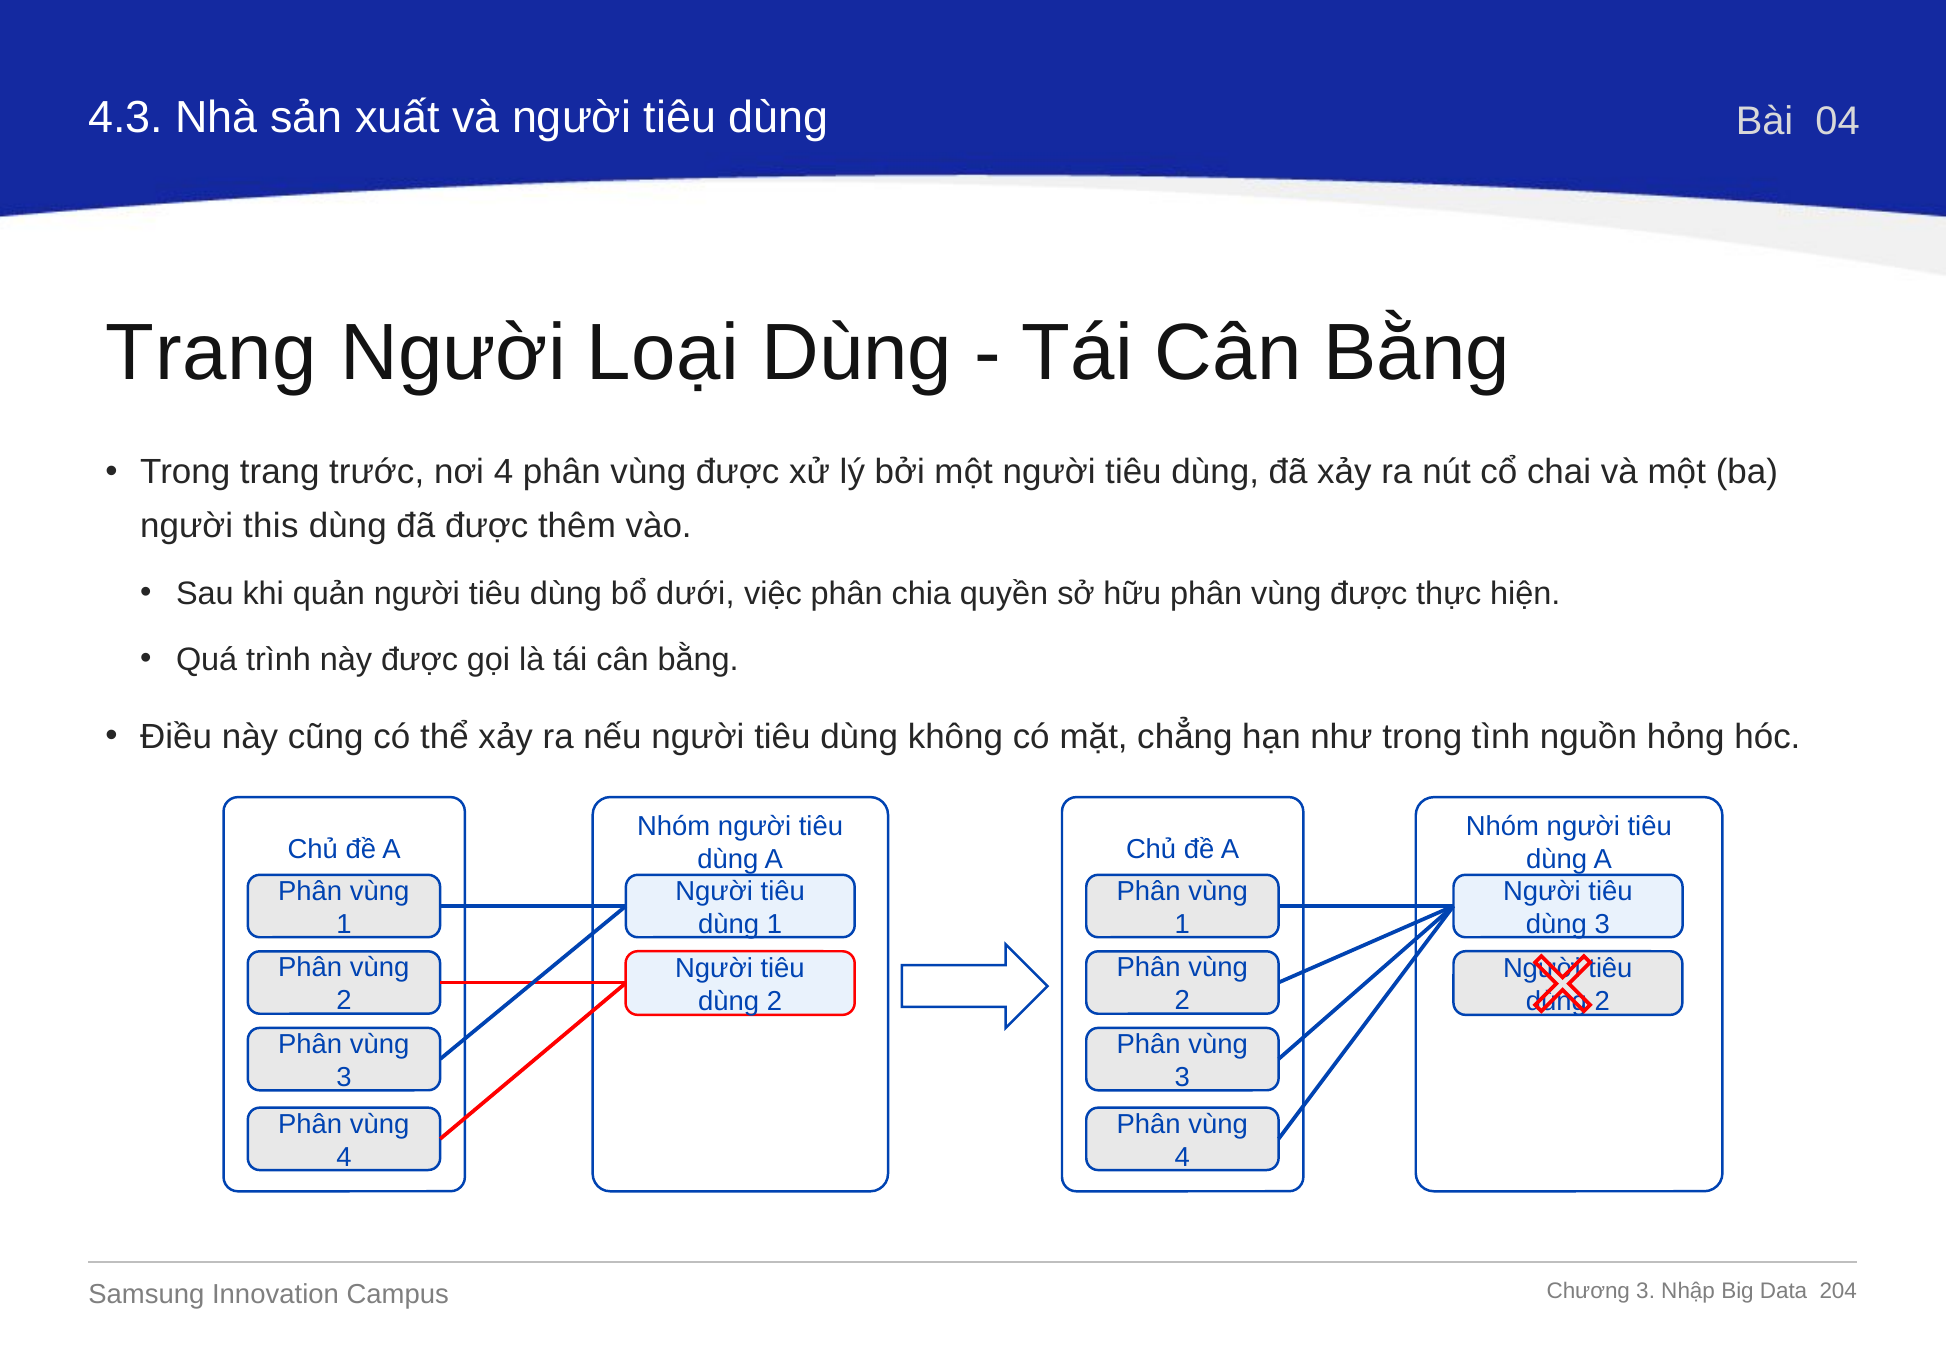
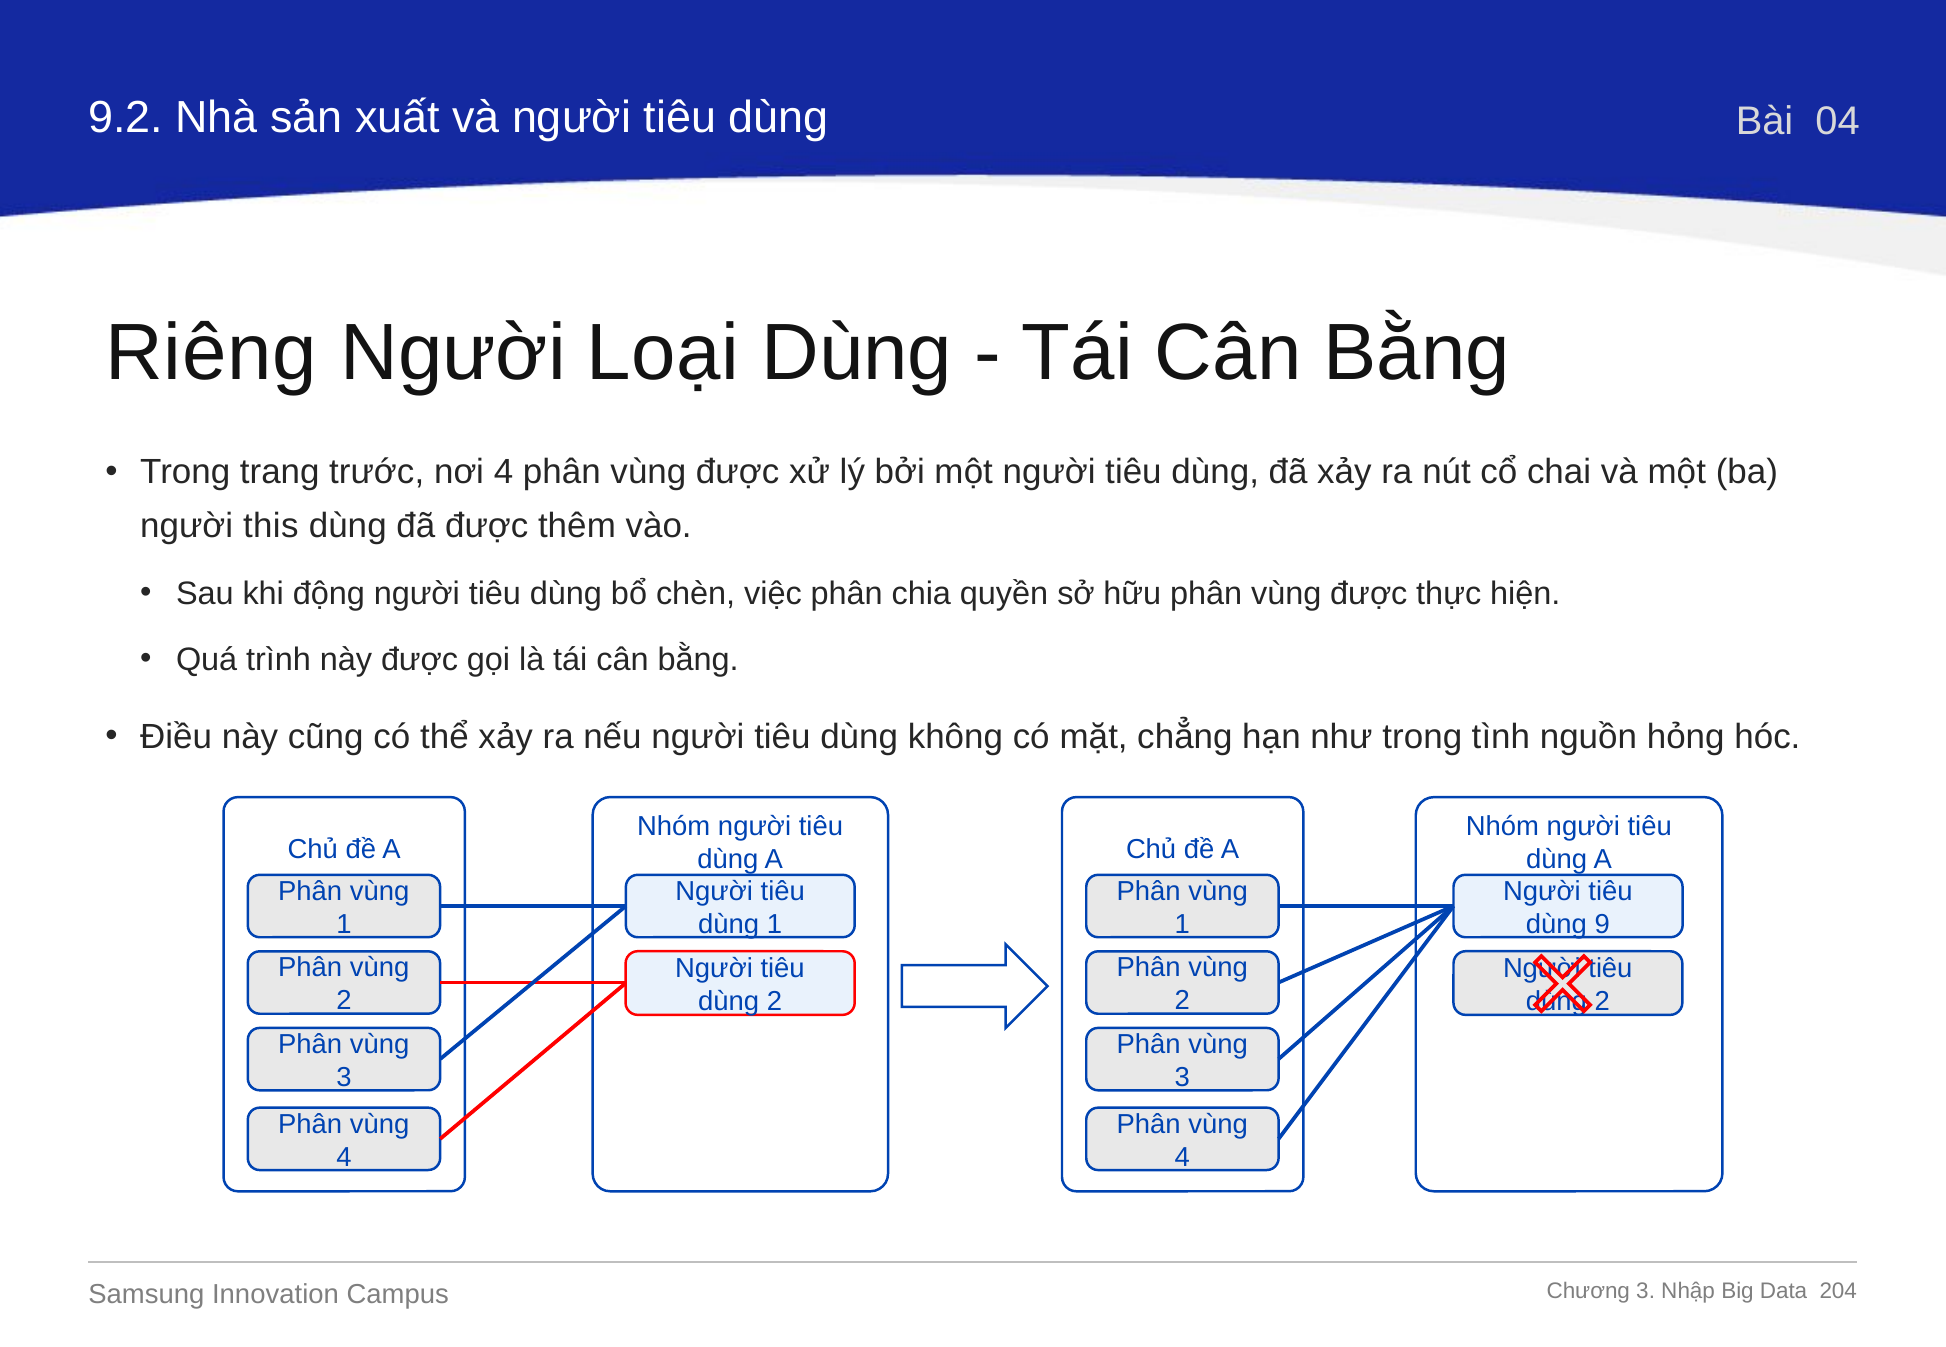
4.3: 4.3 -> 9.2
Trang at (211, 353): Trang -> Riêng
quản: quản -> động
dưới: dưới -> chèn
dùng 3: 3 -> 9
